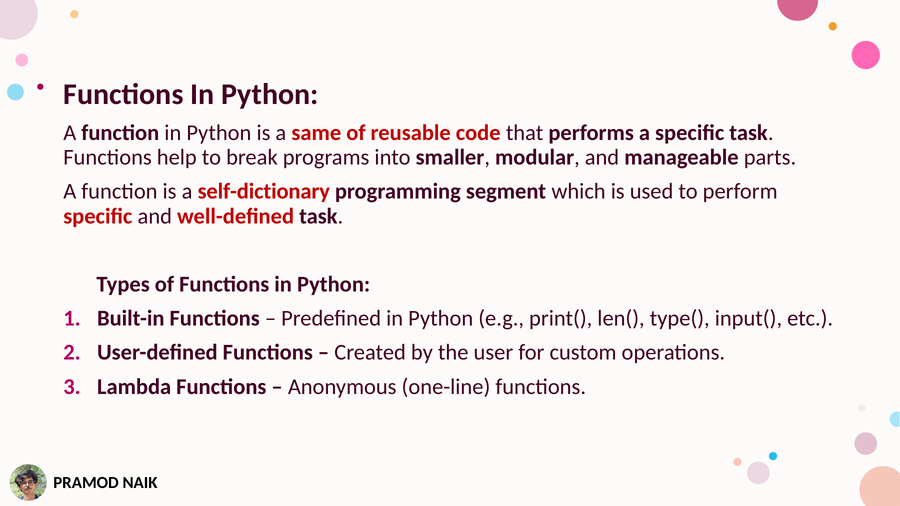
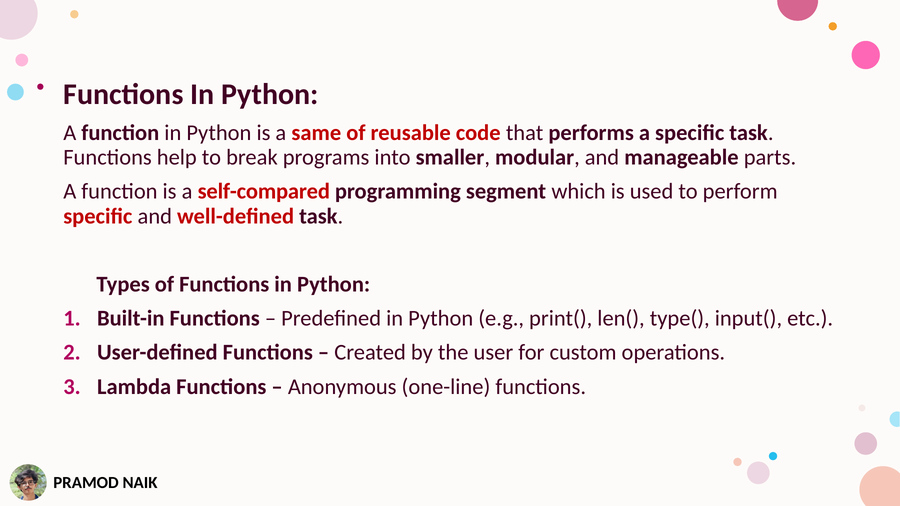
self-dictionary: self-dictionary -> self-compared
